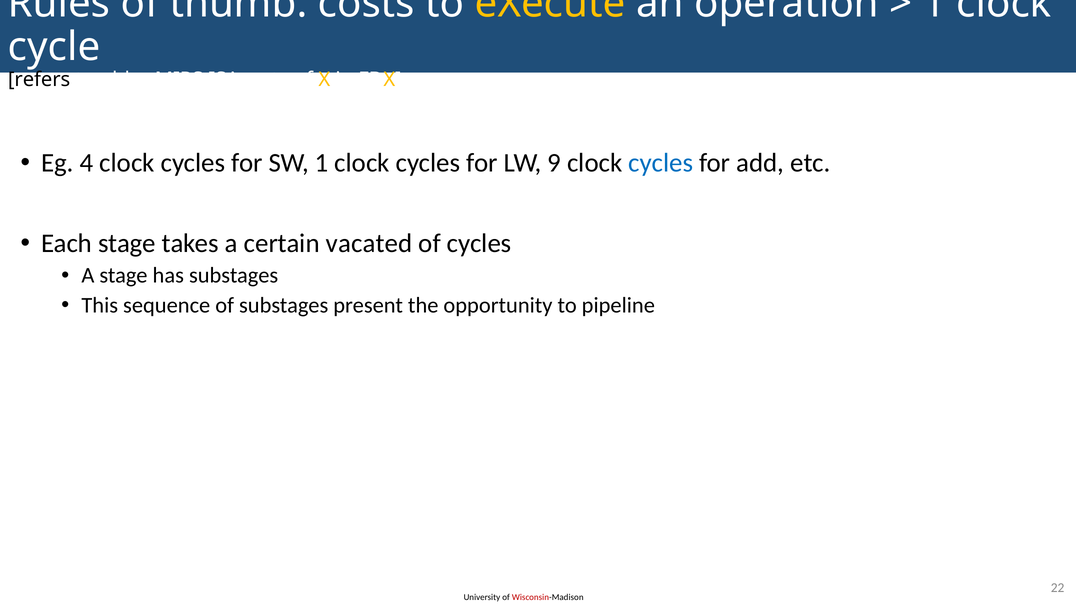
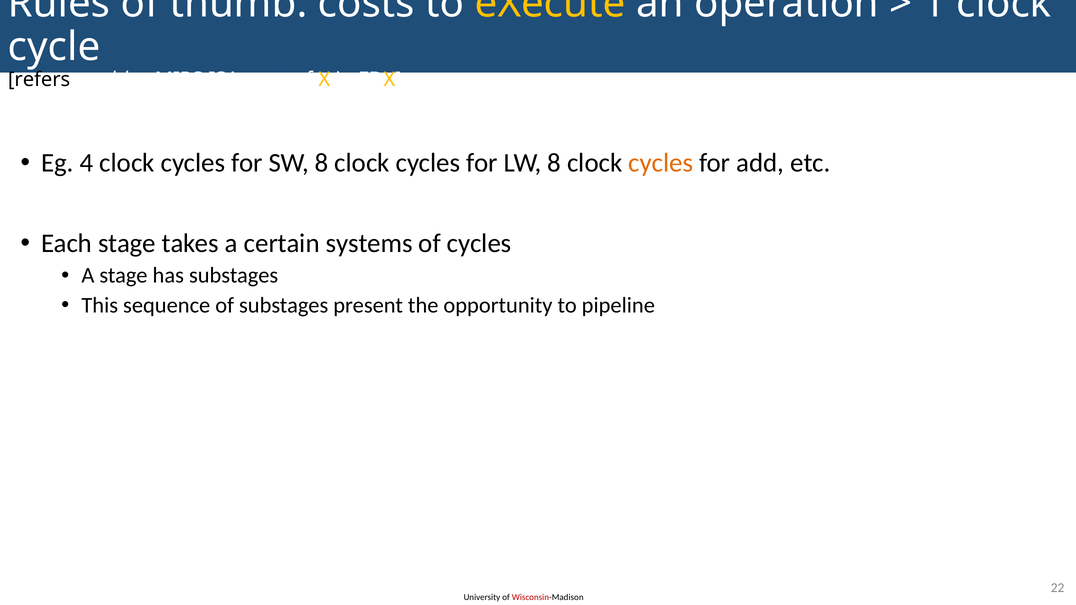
SW 1: 1 -> 8
LW 9: 9 -> 8
cycles at (661, 163) colour: blue -> orange
vacated: vacated -> systems
